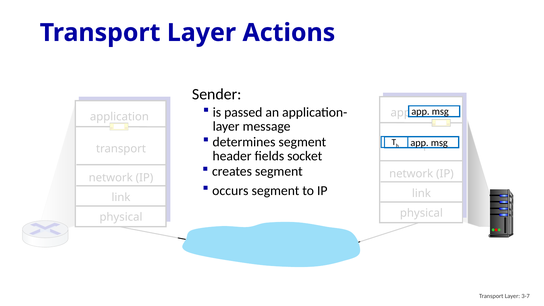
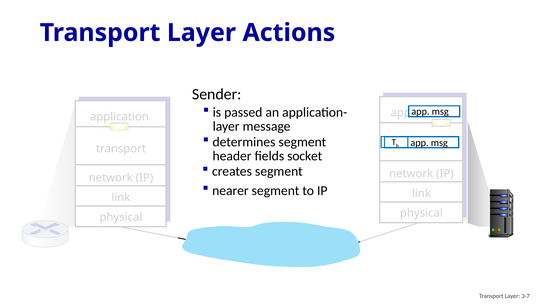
occurs: occurs -> nearer
